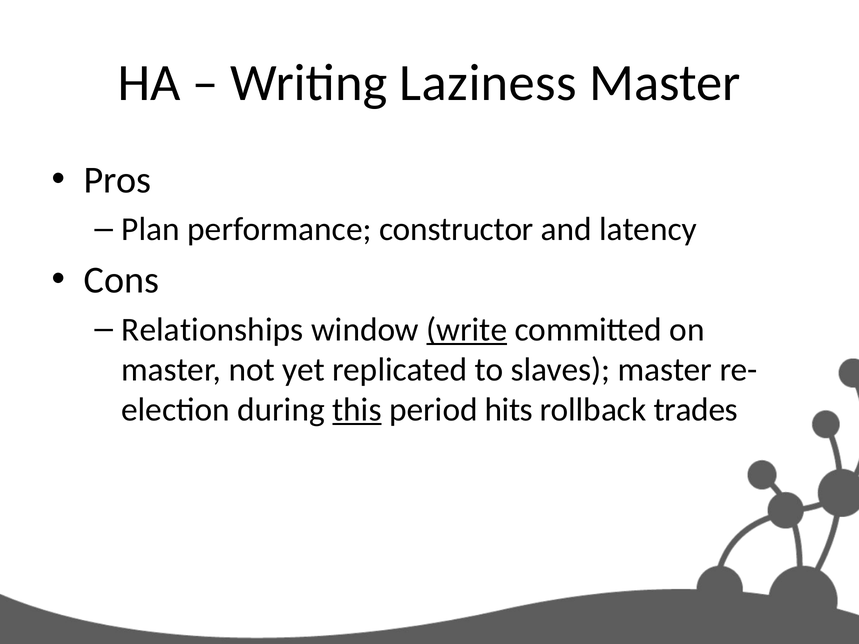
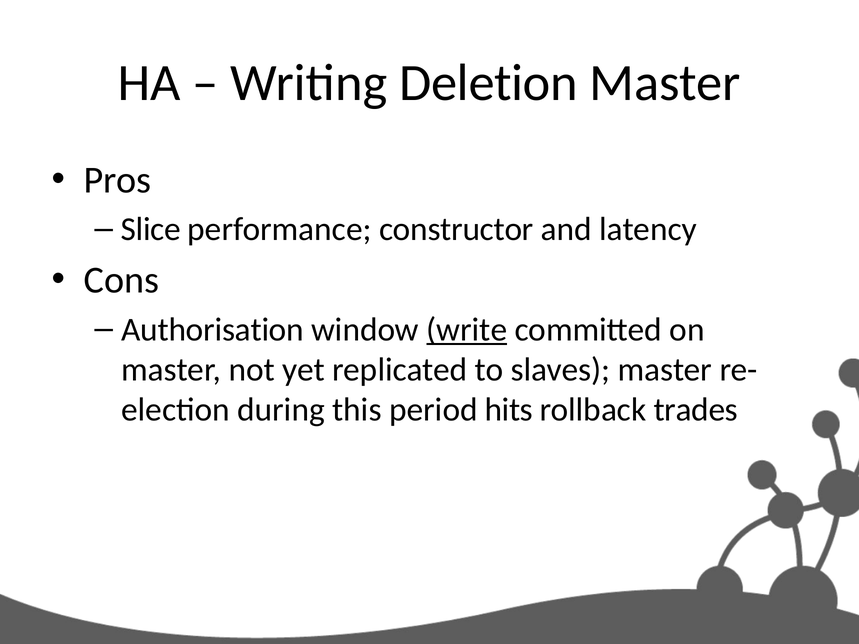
Laziness: Laziness -> Deletion
Plan: Plan -> Slice
Relationships: Relationships -> Authorisation
this underline: present -> none
